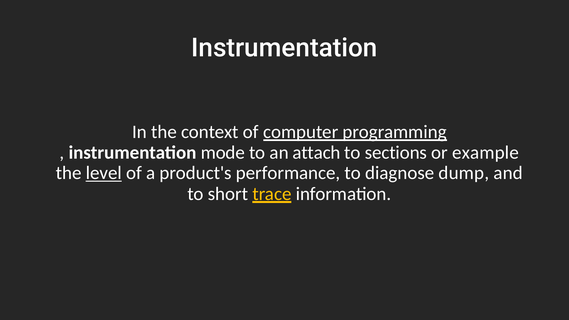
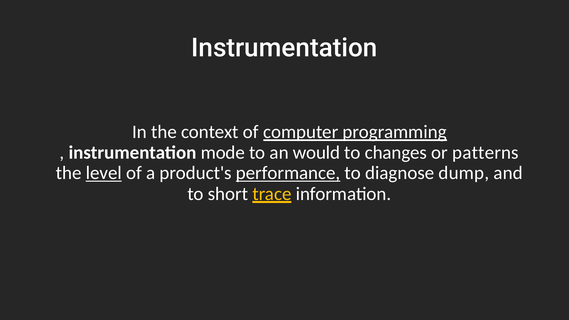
attach: attach -> would
sections: sections -> changes
example: example -> patterns
performance underline: none -> present
